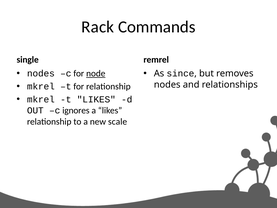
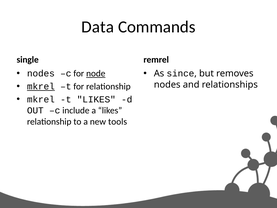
Rack: Rack -> Data
mkrel at (41, 86) underline: none -> present
ignores: ignores -> include
scale: scale -> tools
